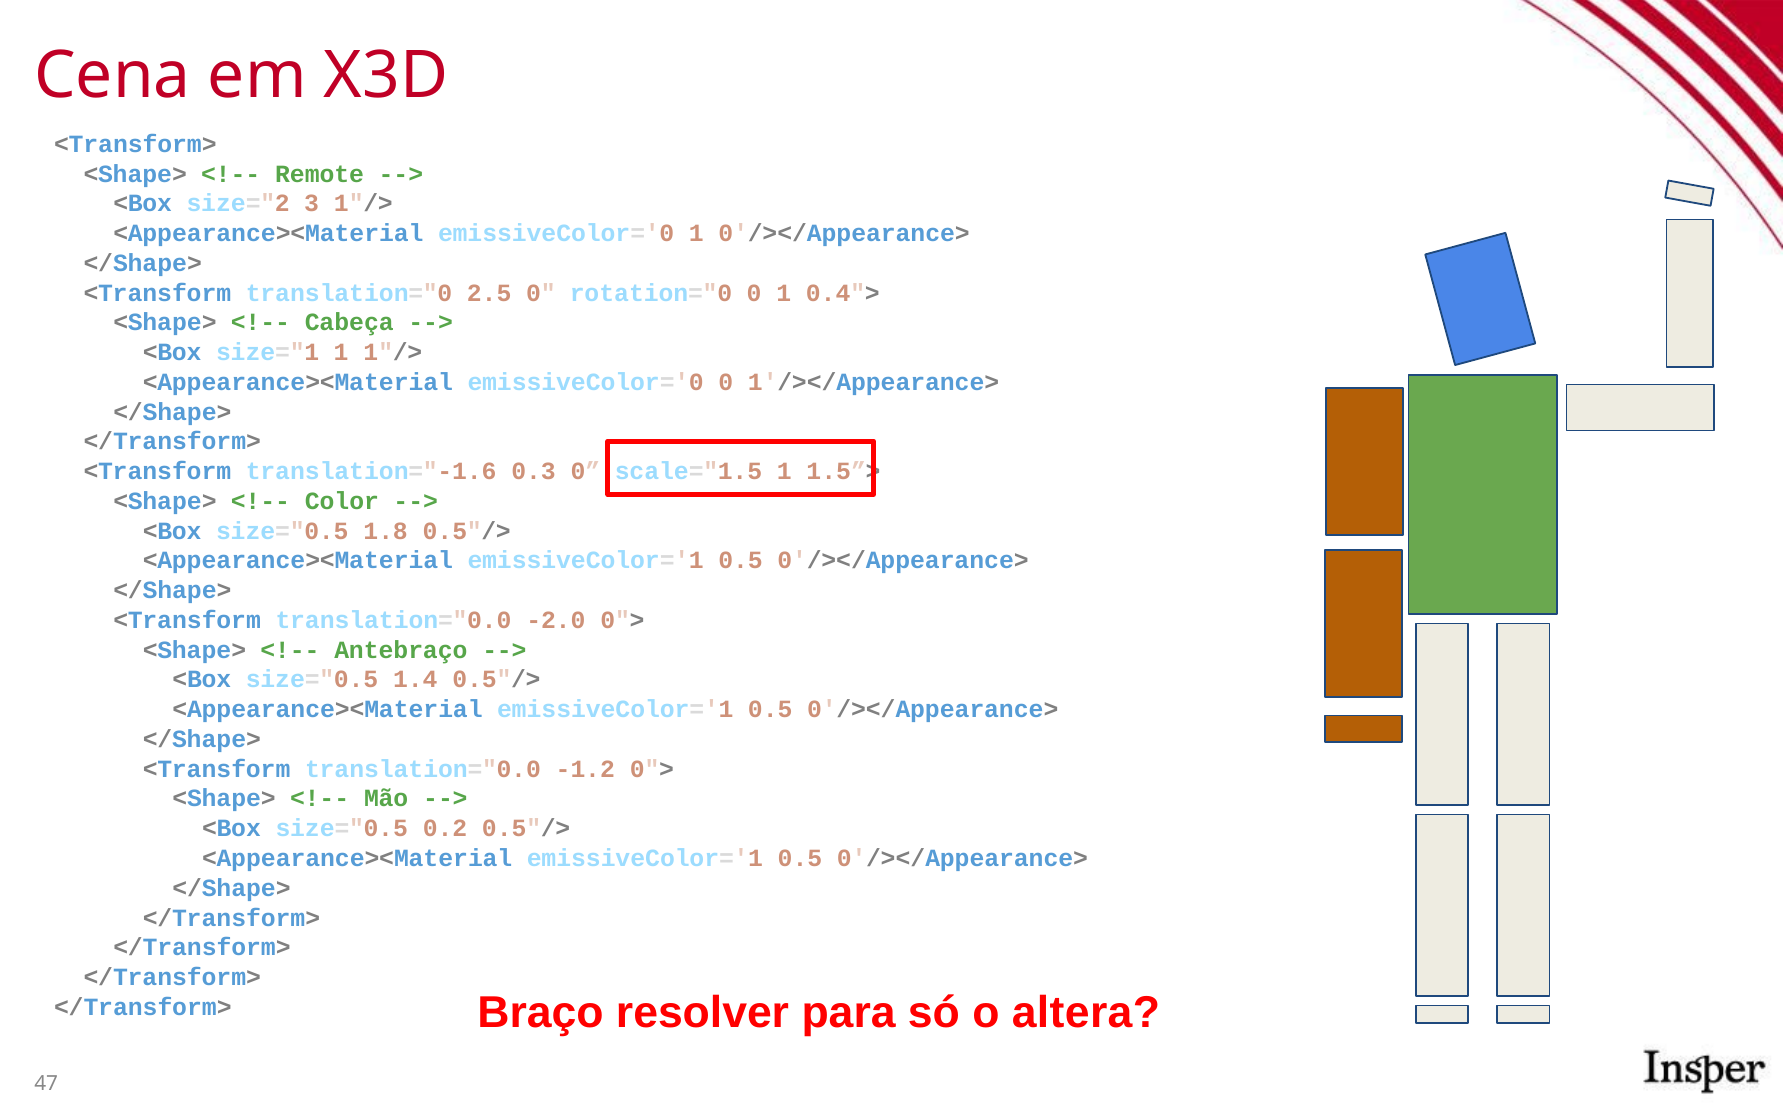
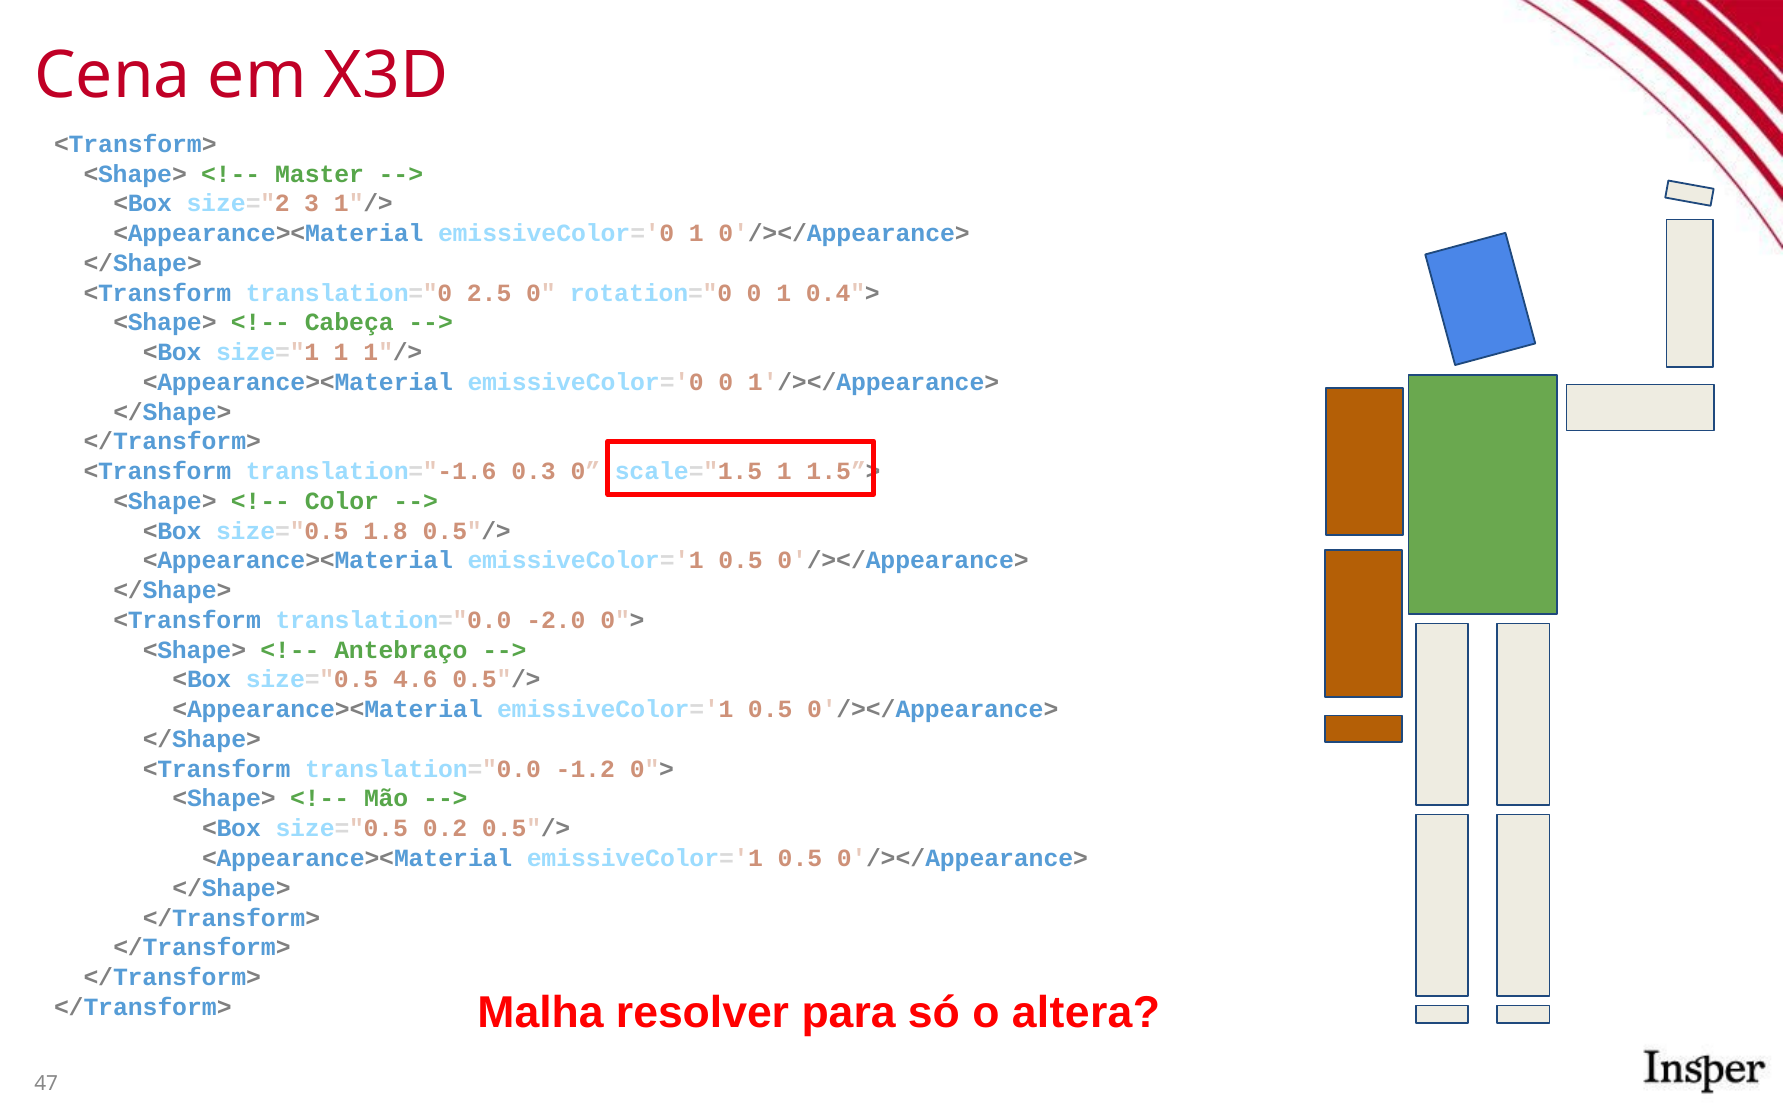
Remote: Remote -> Master
1.4: 1.4 -> 4.6
Braço: Braço -> Malha
